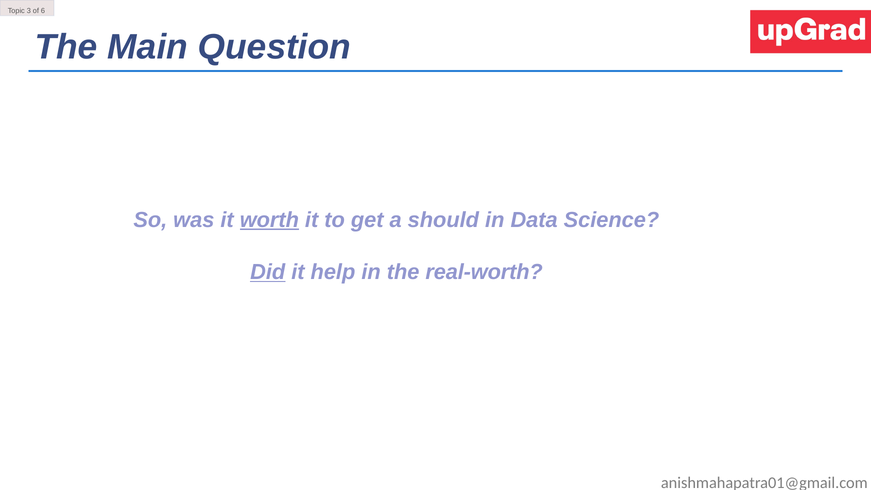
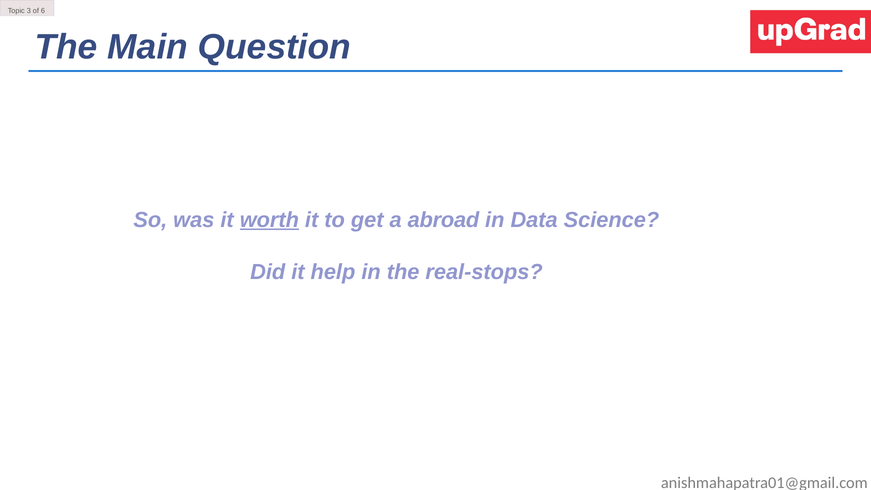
should: should -> abroad
Did underline: present -> none
real-worth: real-worth -> real-stops
